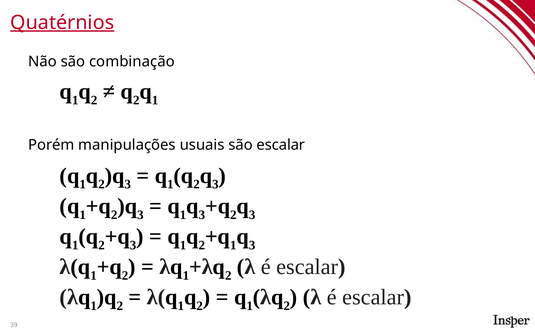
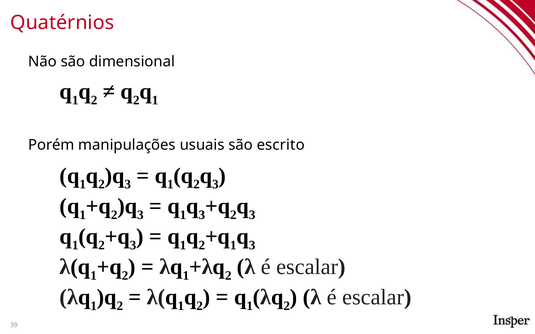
Quatérnios underline: present -> none
combinação: combinação -> dimensional
são escalar: escalar -> escrito
